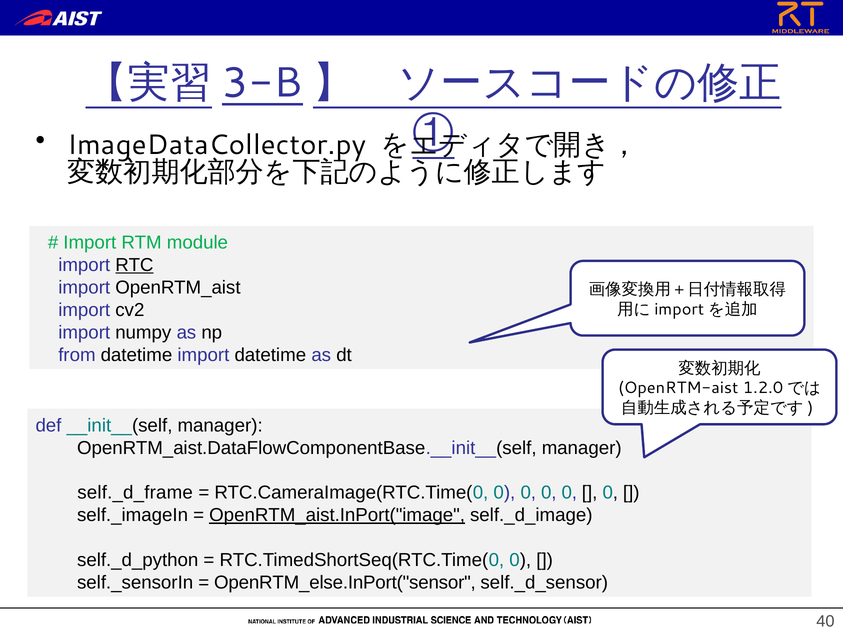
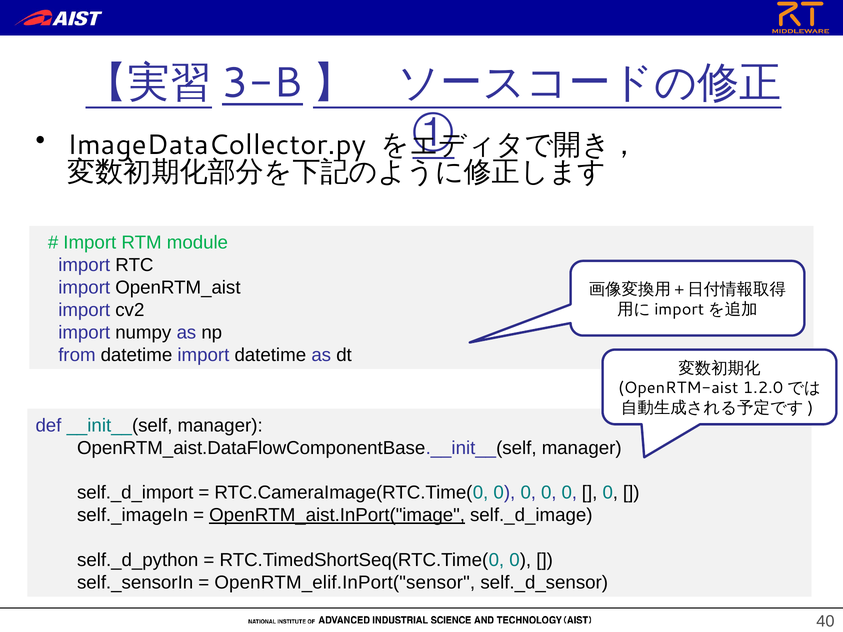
RTC underline: present -> none
self._d_frame: self._d_frame -> self._d_import
OpenRTM_else.InPort("sensor: OpenRTM_else.InPort("sensor -> OpenRTM_elif.InPort("sensor
